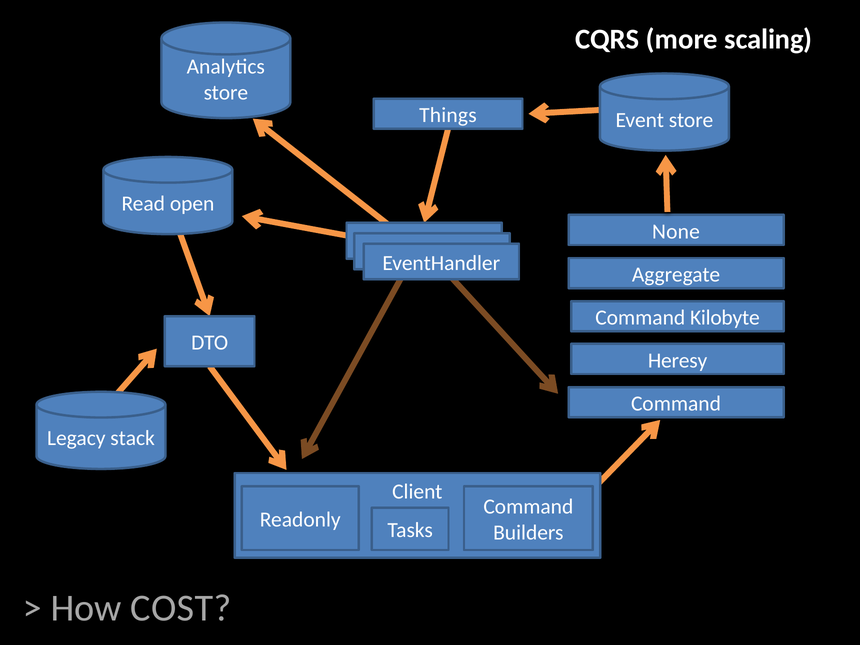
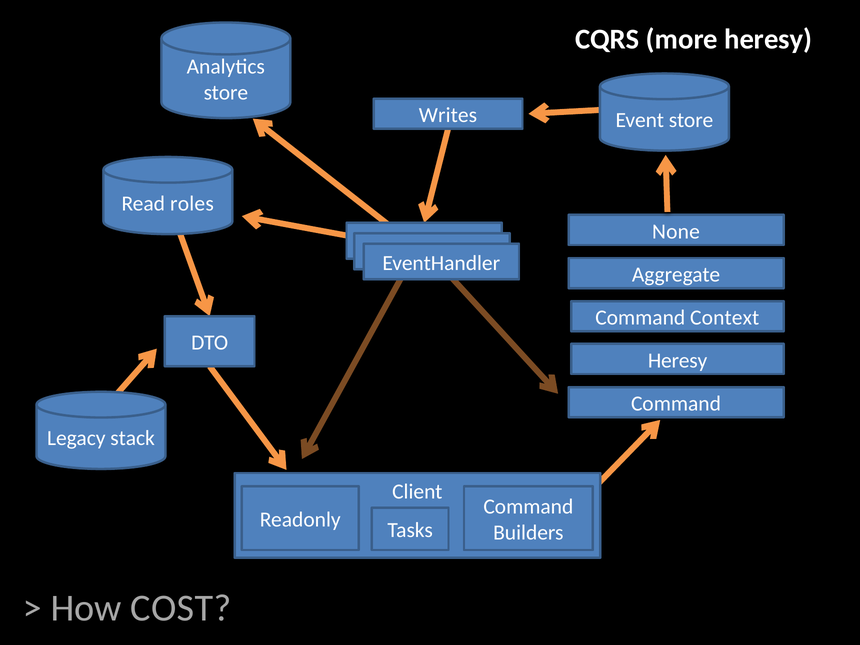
more scaling: scaling -> heresy
Things: Things -> Writes
open: open -> roles
Kilobyte: Kilobyte -> Context
